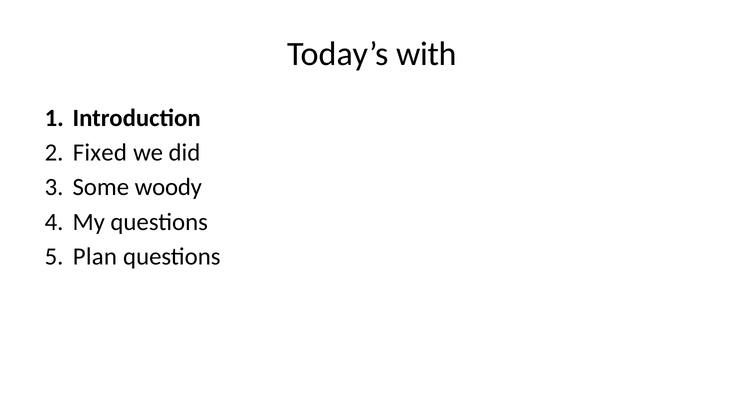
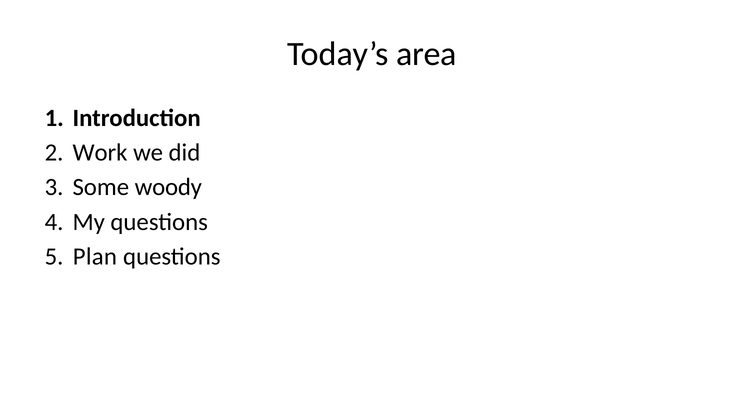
with: with -> area
Fixed: Fixed -> Work
